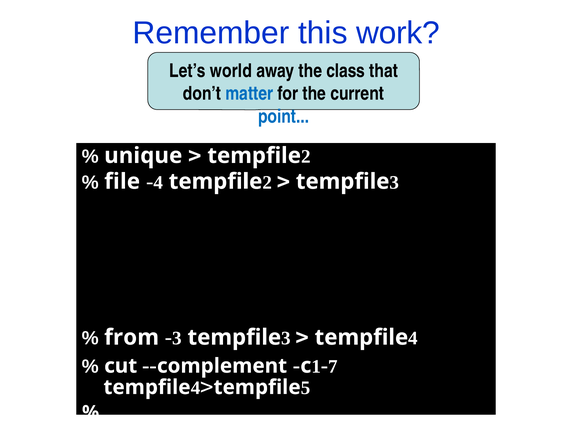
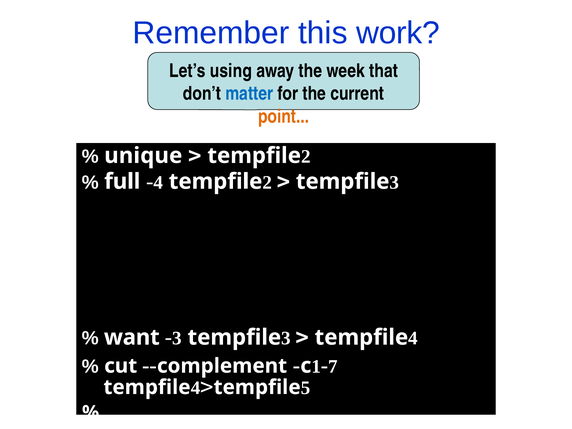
world: world -> using
class: class -> week
point colour: blue -> orange
file at (122, 181): file -> full
from: from -> want
